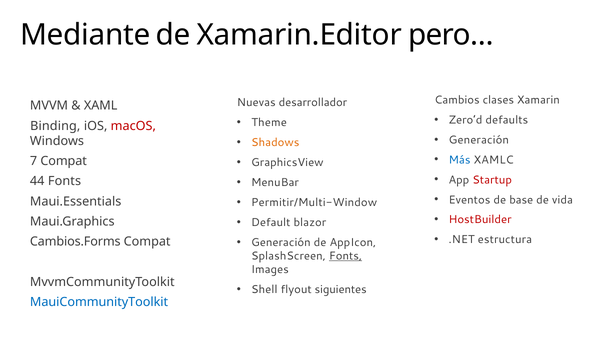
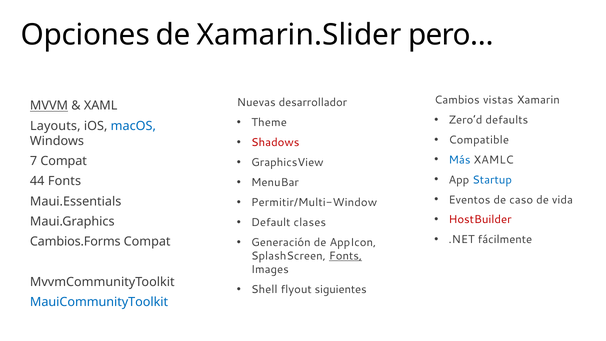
Mediante: Mediante -> Opciones
Xamarin.Editor: Xamarin.Editor -> Xamarin.Slider
clases: clases -> vistas
MVVM underline: none -> present
Binding: Binding -> Layouts
macOS colour: red -> blue
Generación at (479, 140): Generación -> Compatible
Shadows colour: orange -> red
Startup colour: red -> blue
base: base -> caso
blazor: blazor -> clases
estructura: estructura -> fácilmente
